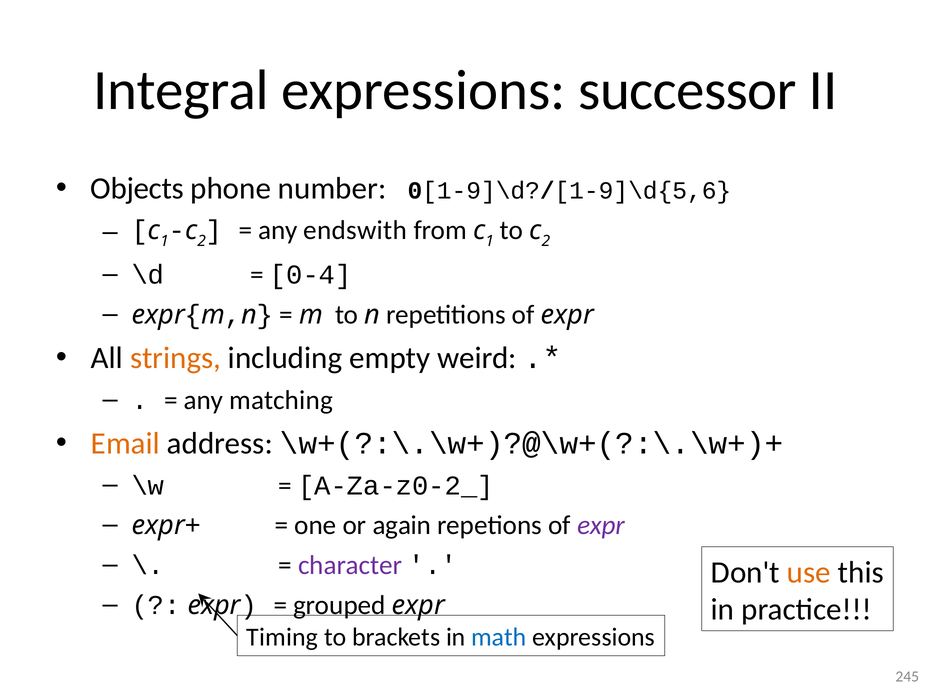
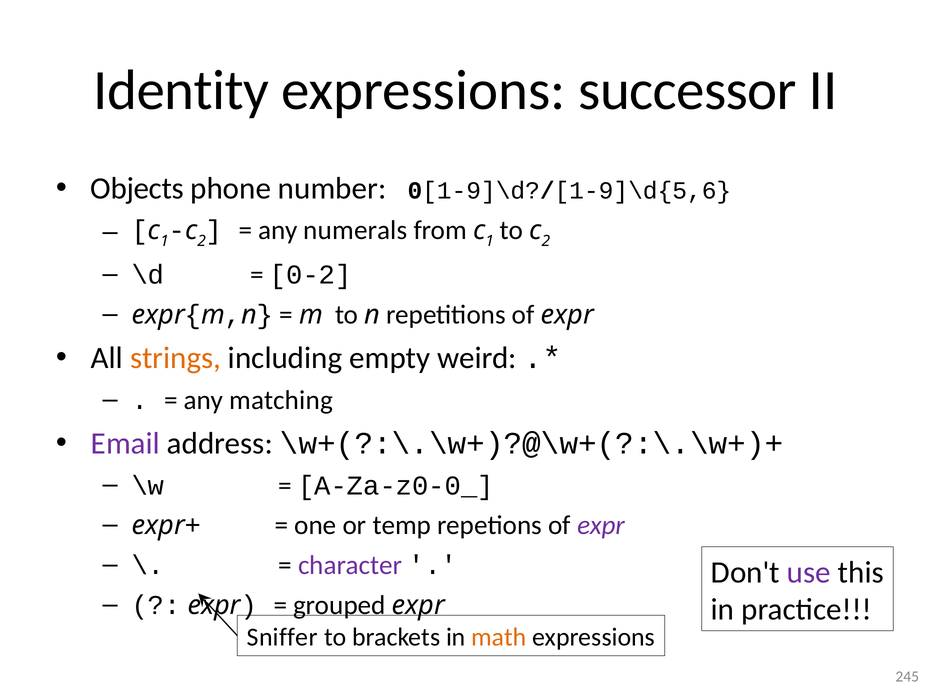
Integral: Integral -> Identity
endswith: endswith -> numerals
0-4: 0-4 -> 0-2
Email colour: orange -> purple
A-Za-z0-2_: A-Za-z0-2_ -> A-Za-z0-0_
again: again -> temp
use colour: orange -> purple
Timing: Timing -> Sniffer
math colour: blue -> orange
